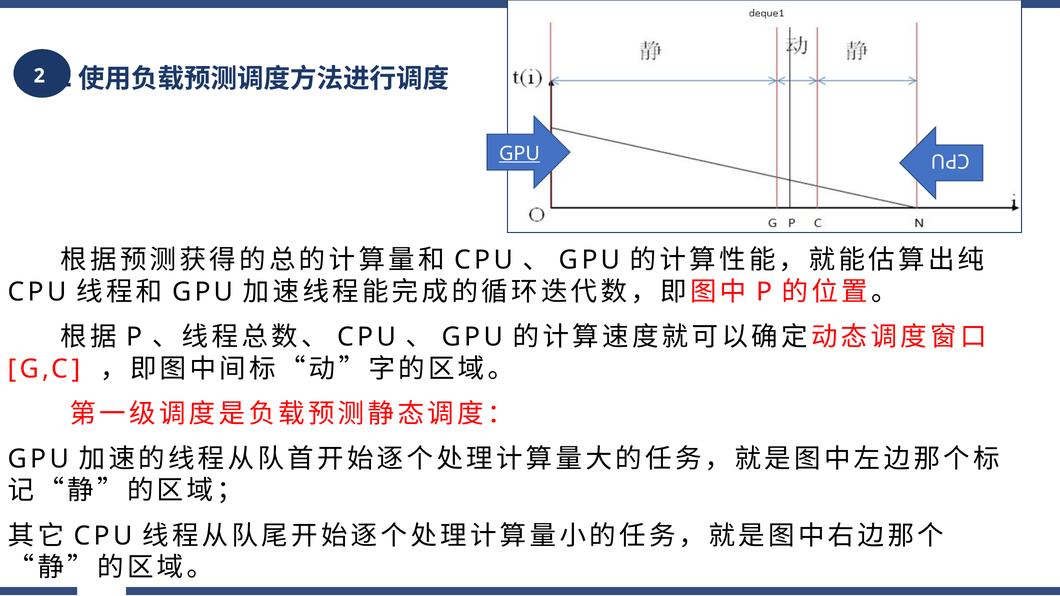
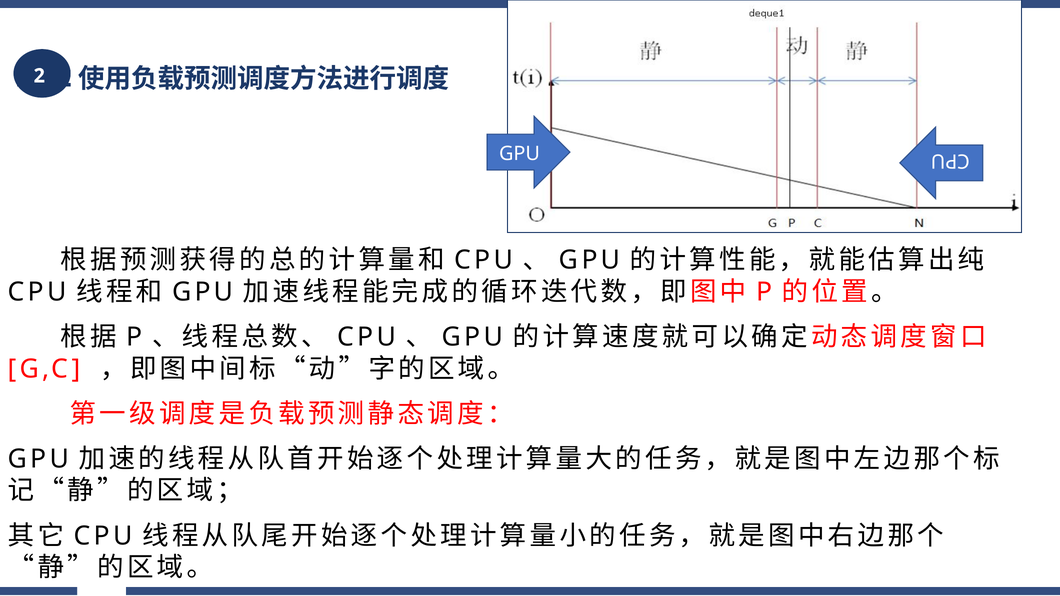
GPU at (520, 154) underline: present -> none
